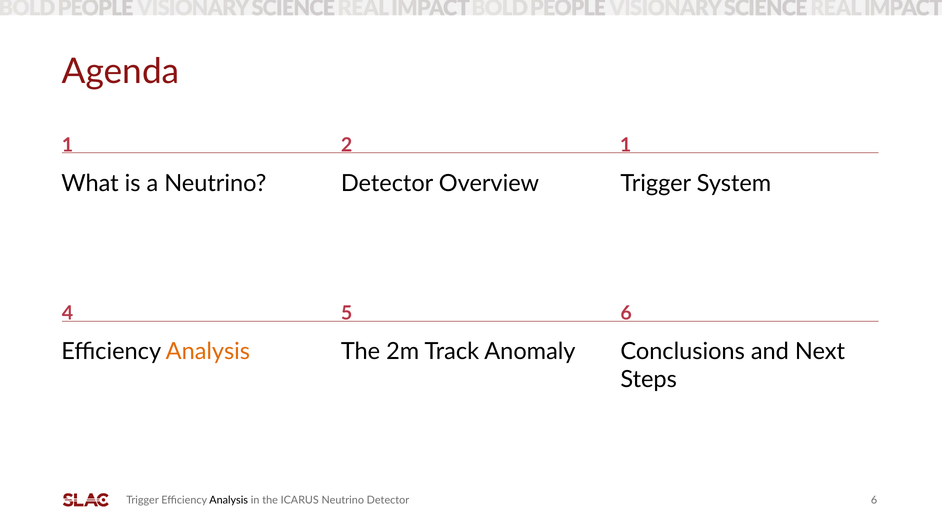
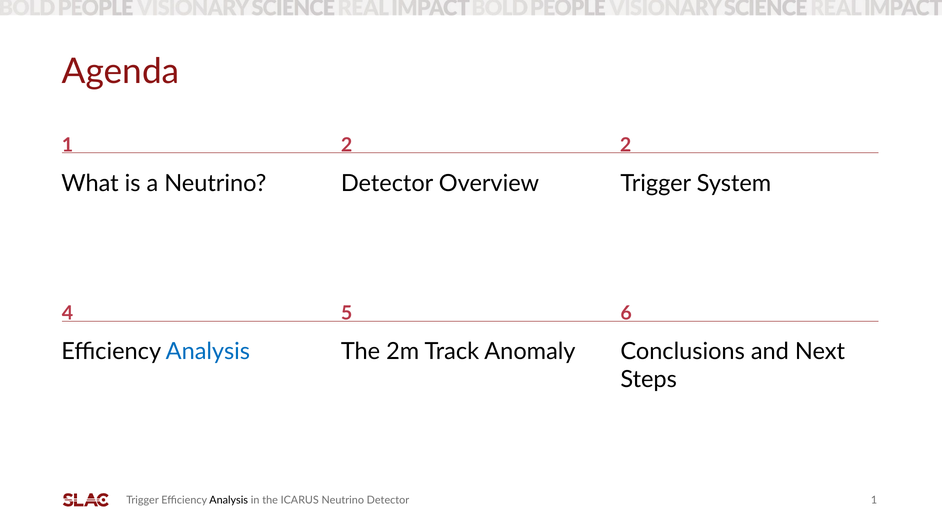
2 1: 1 -> 2
Analysis at (208, 351) colour: orange -> blue
Detector 6: 6 -> 1
